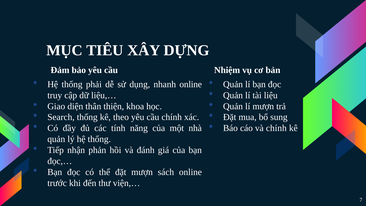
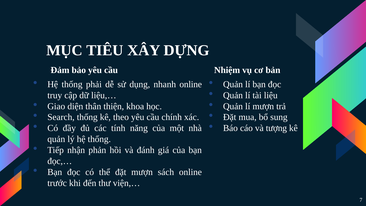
và chính: chính -> tượng
